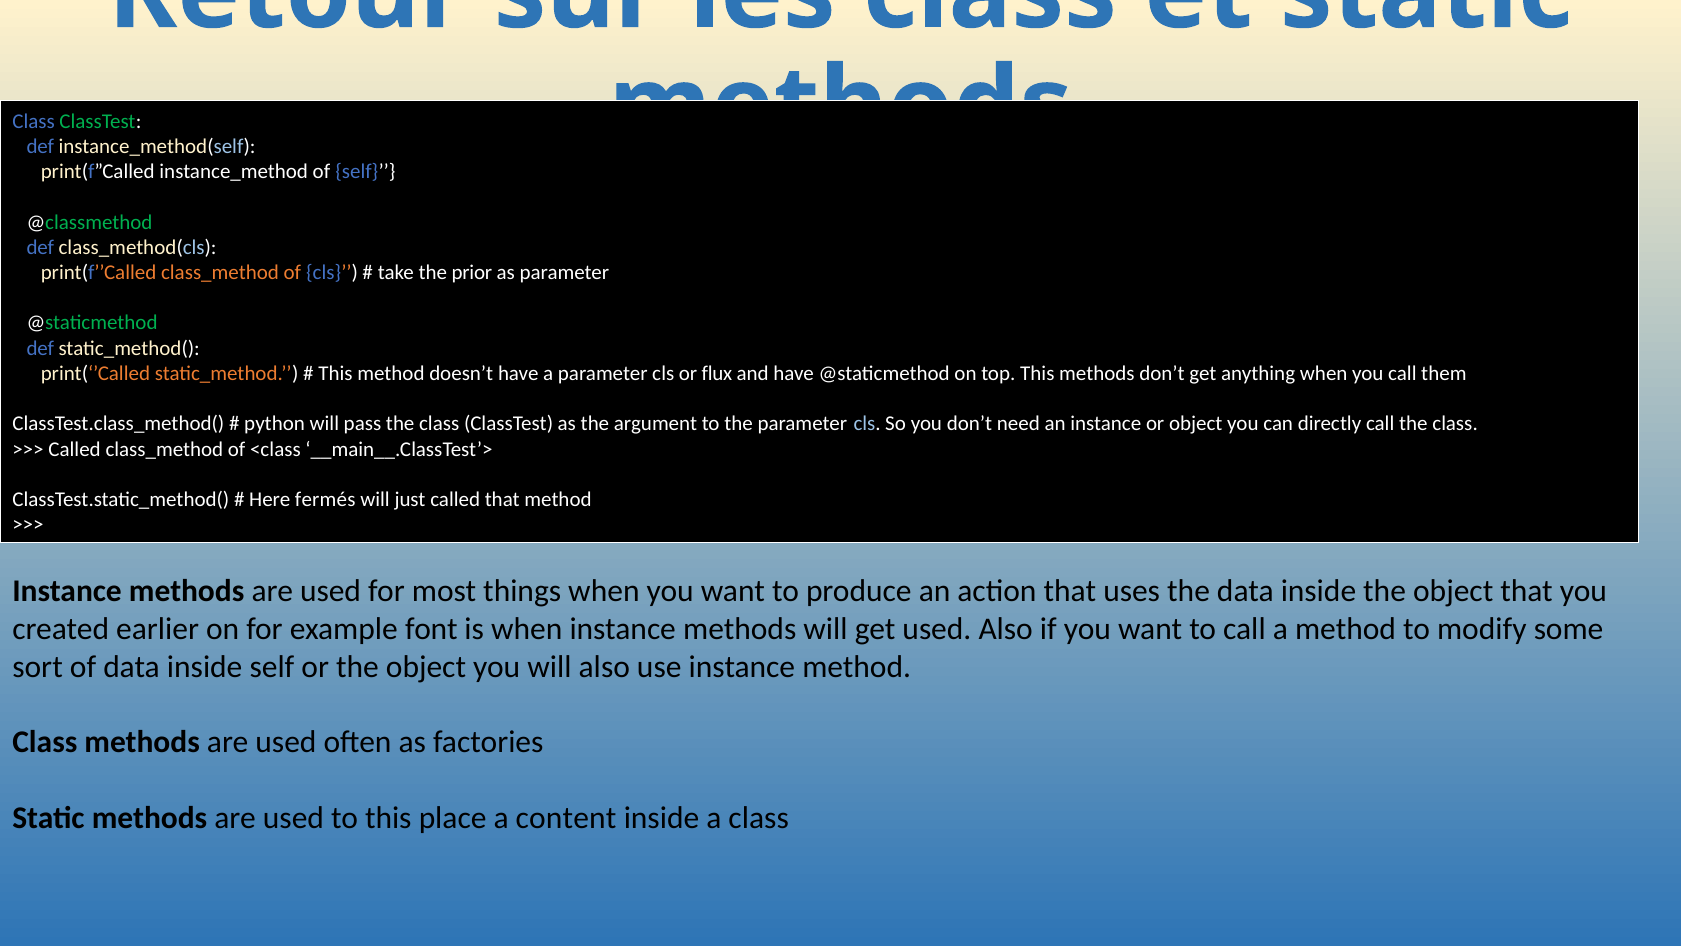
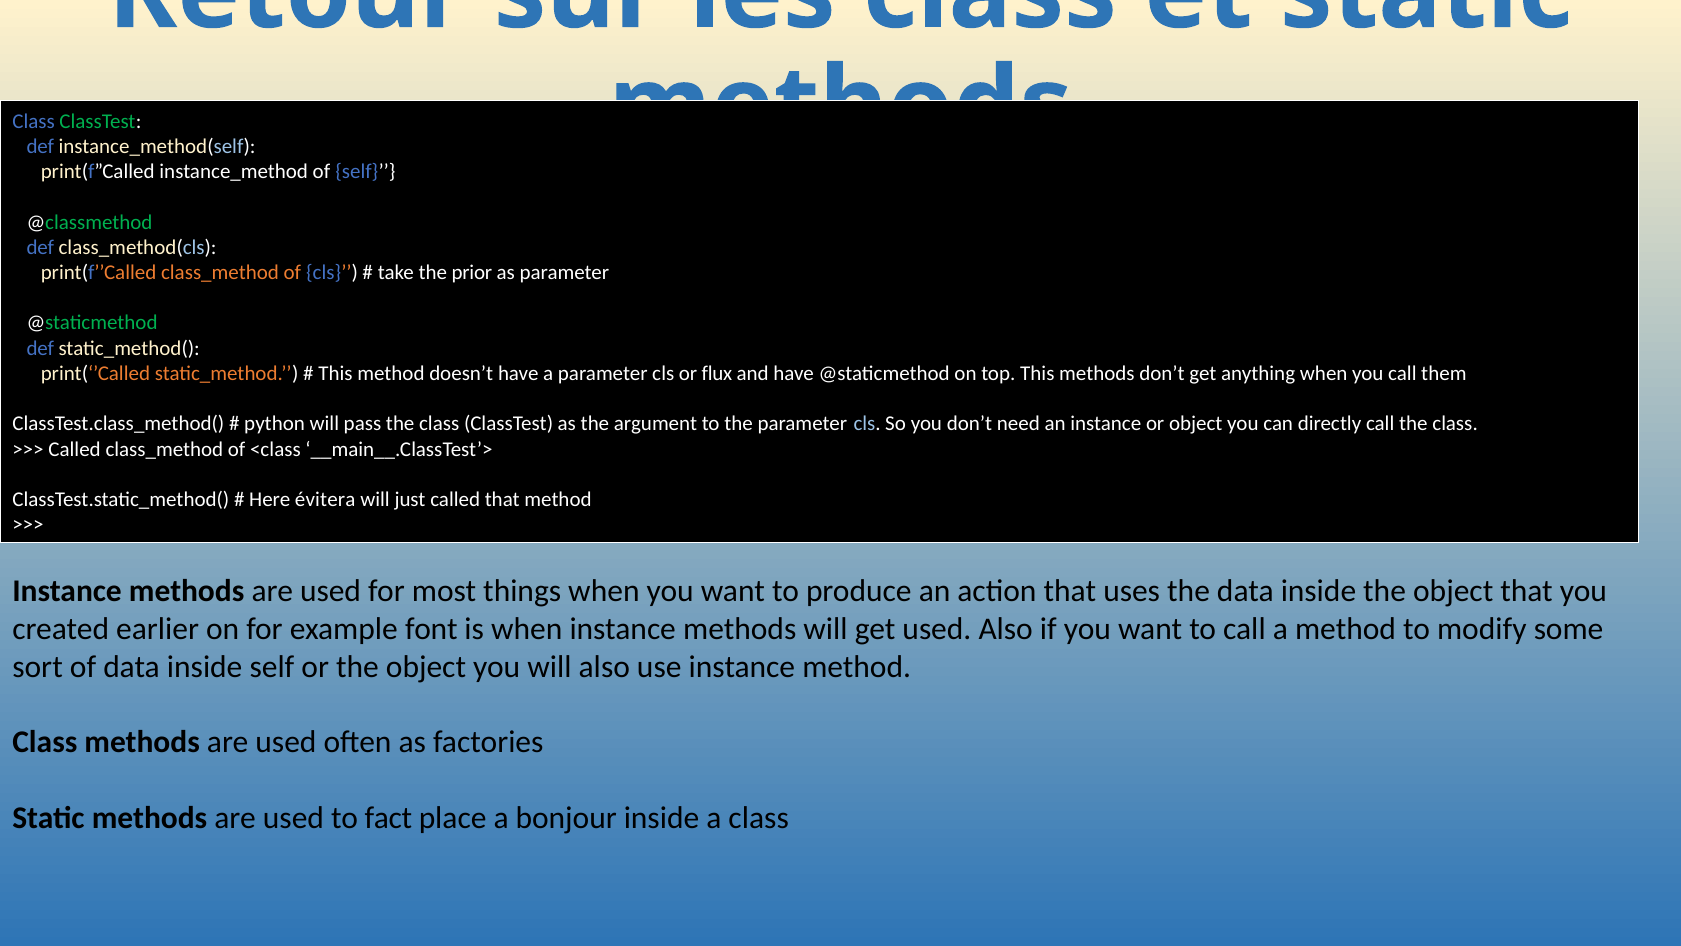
fermés: fermés -> évitera
to this: this -> fact
content: content -> bonjour
